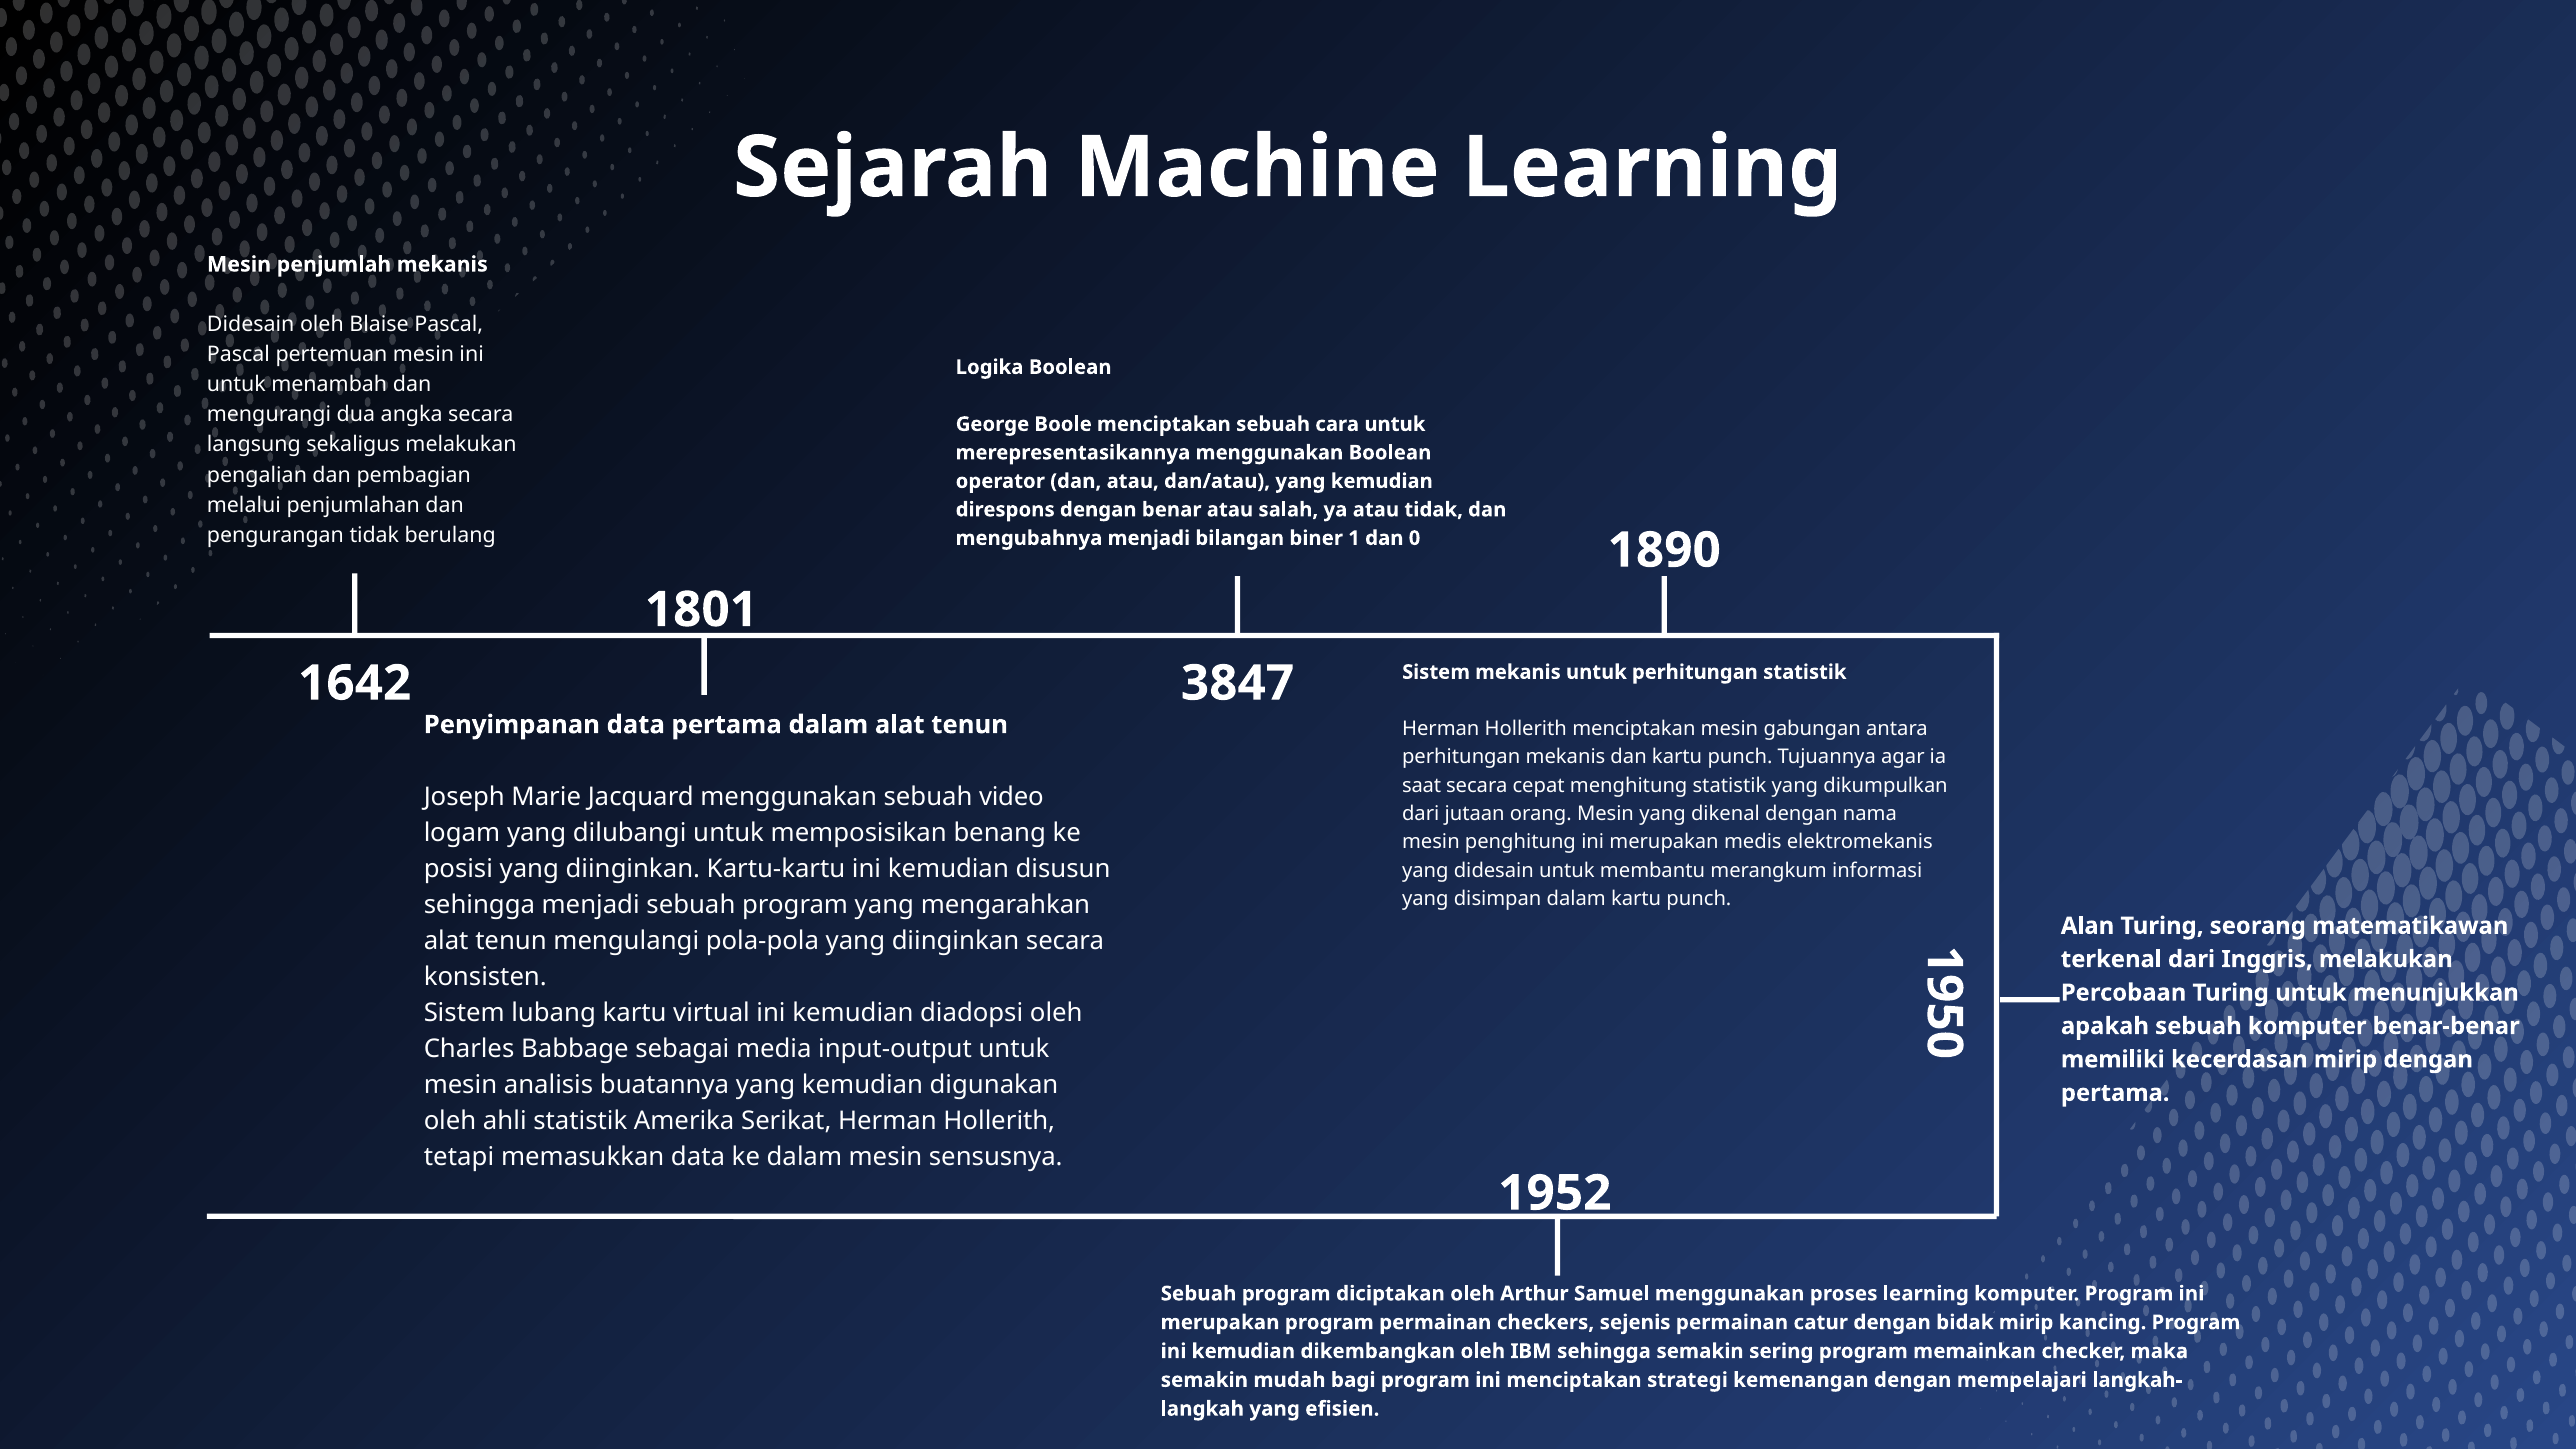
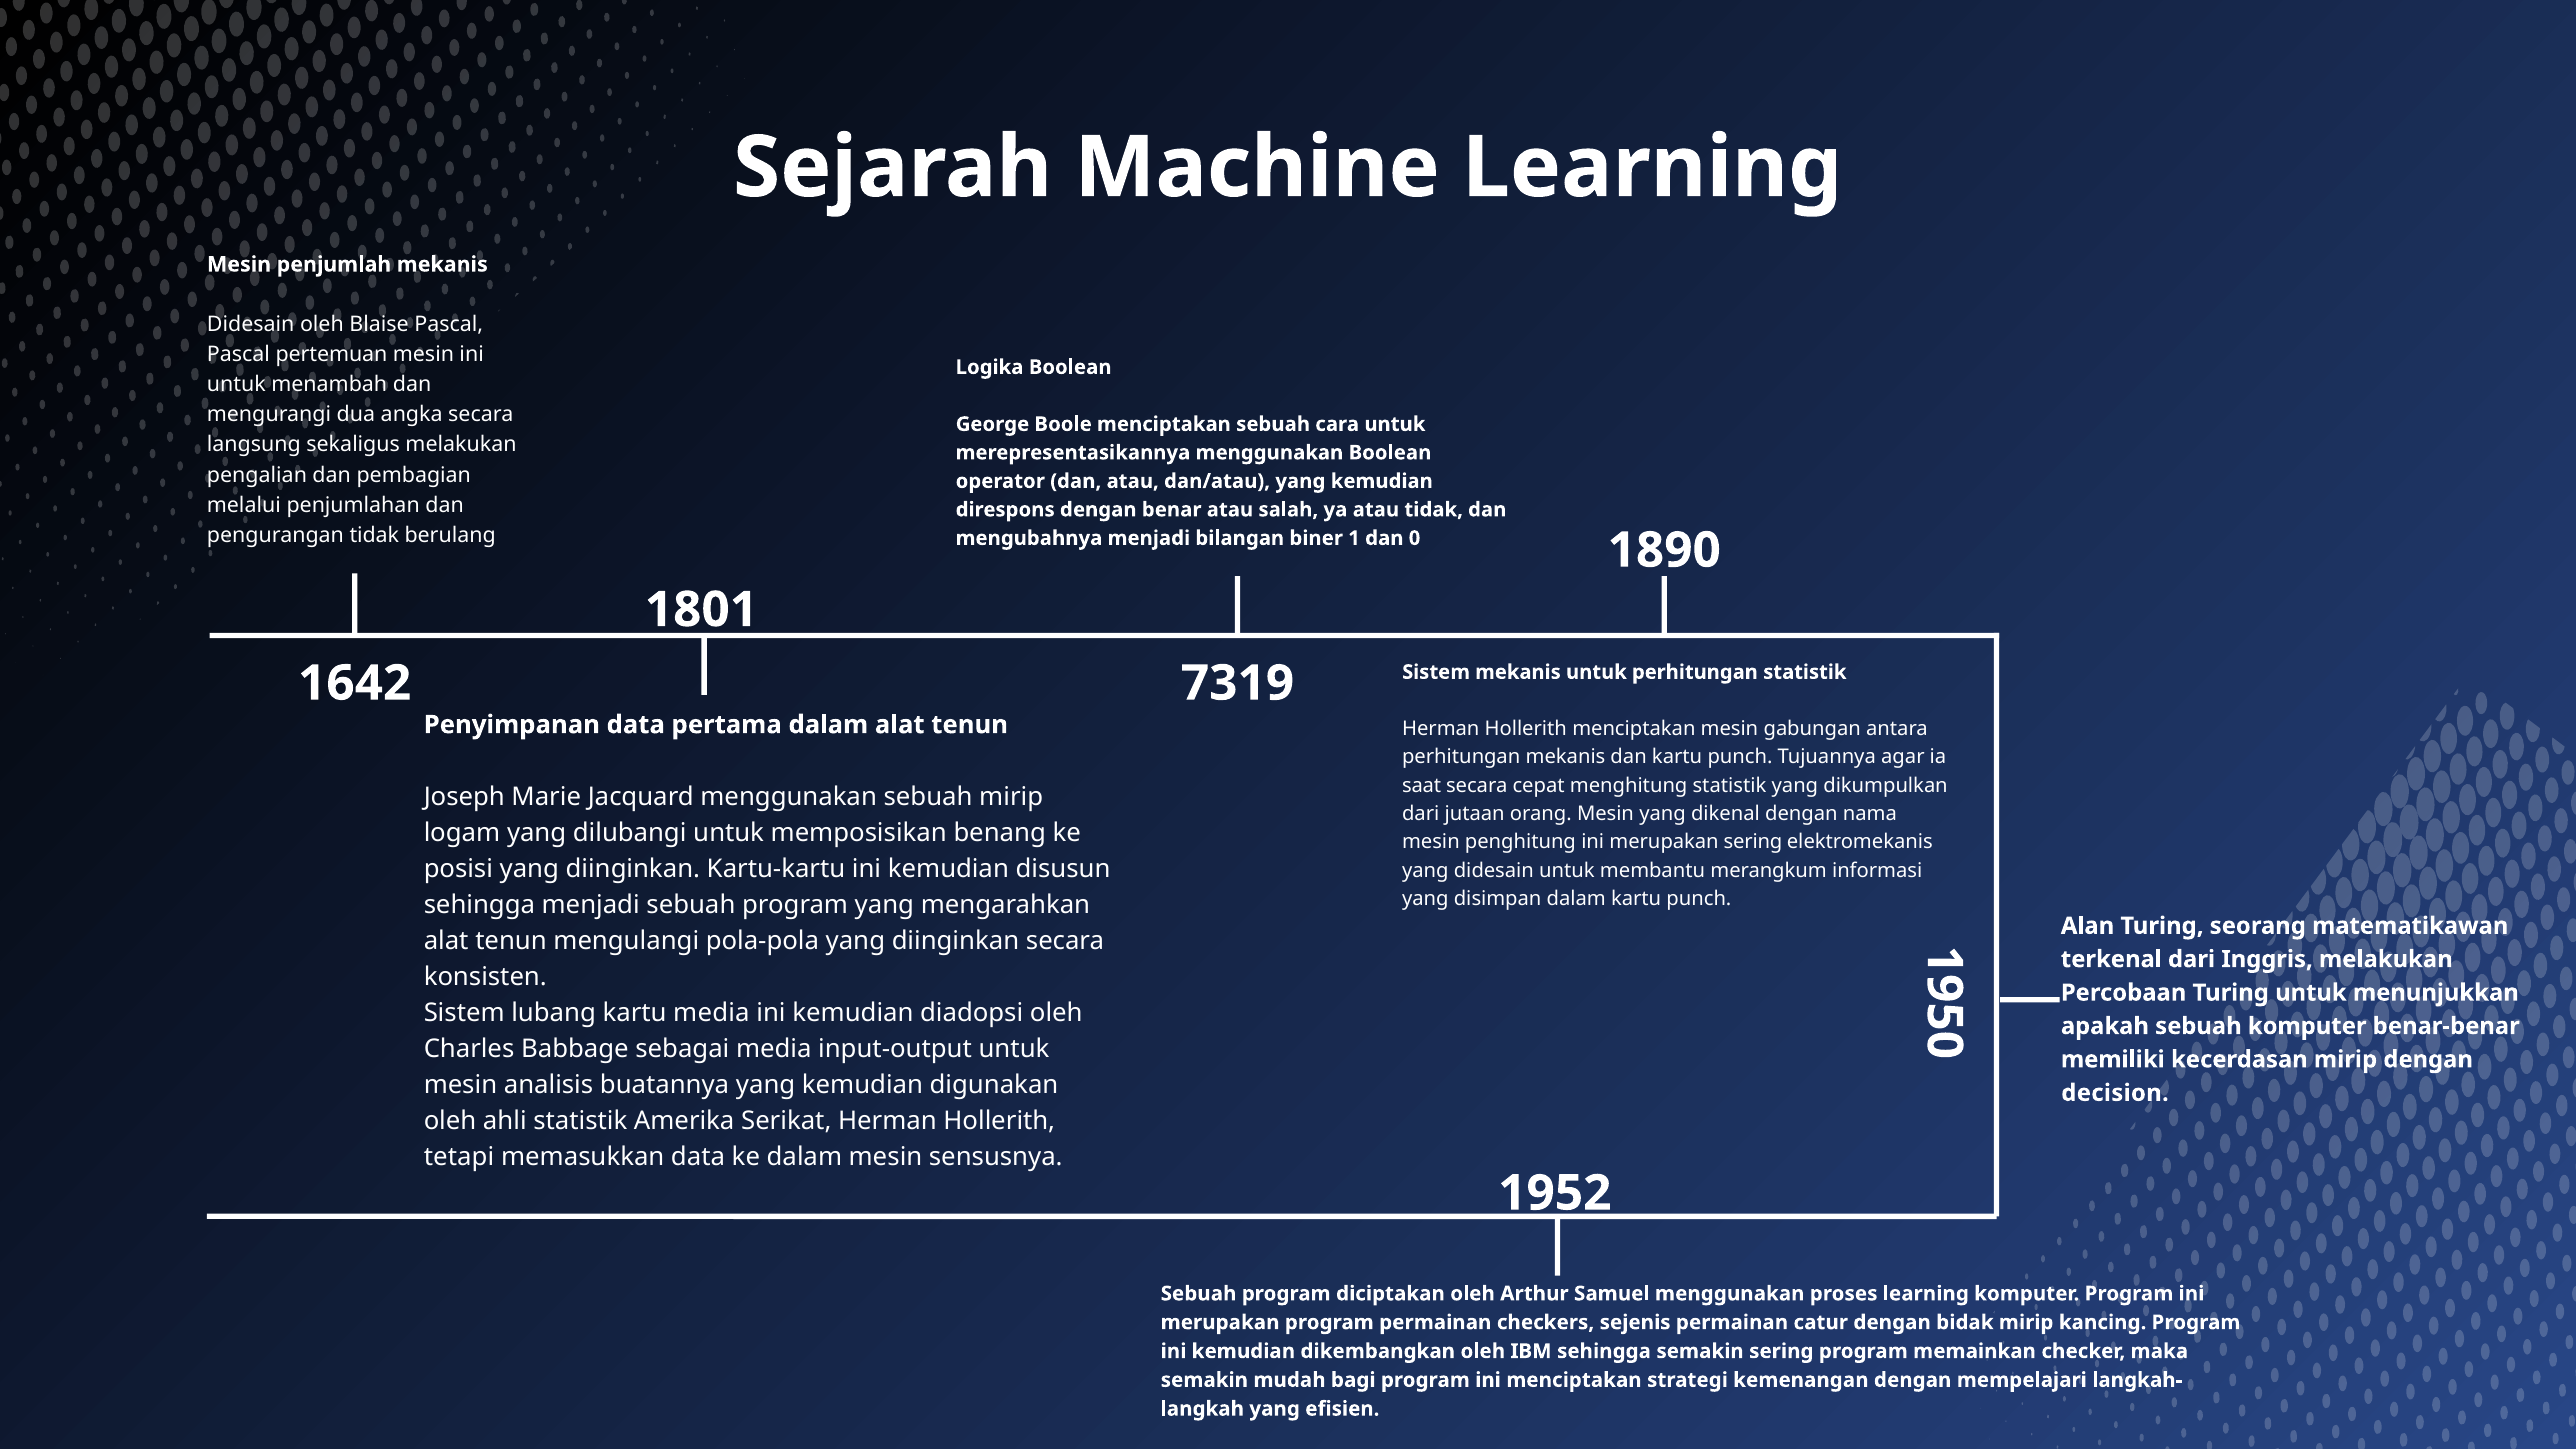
3847: 3847 -> 7319
sebuah video: video -> mirip
merupakan medis: medis -> sering
kartu virtual: virtual -> media
pertama at (2115, 1093): pertama -> decision
